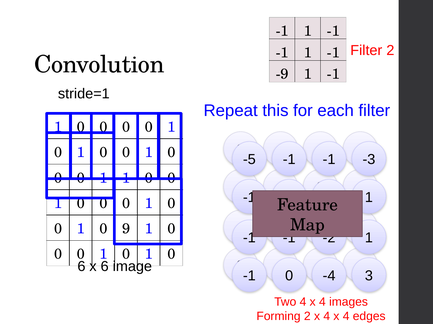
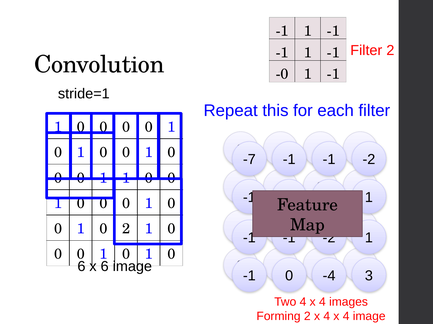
-9: -9 -> -0
-5: -5 -> -7
-3 at (369, 160): -3 -> -2
0 9: 9 -> 2
4 edges: edges -> image
